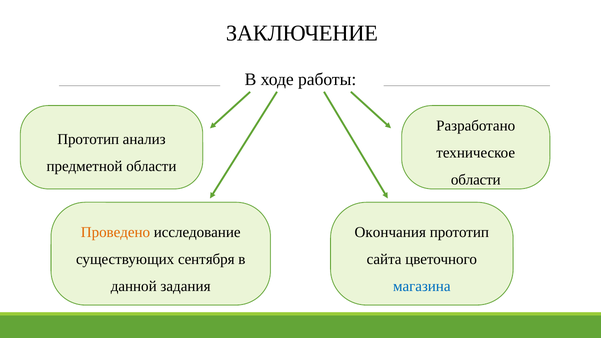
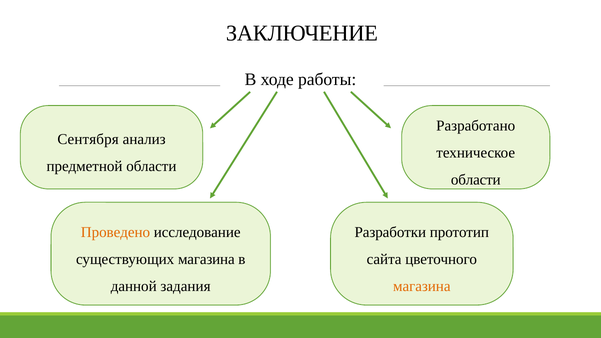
Прототип at (88, 139): Прототип -> Сентября
Окончания: Окончания -> Разработки
существующих сентября: сентября -> магазина
магазина at (422, 286) colour: blue -> orange
